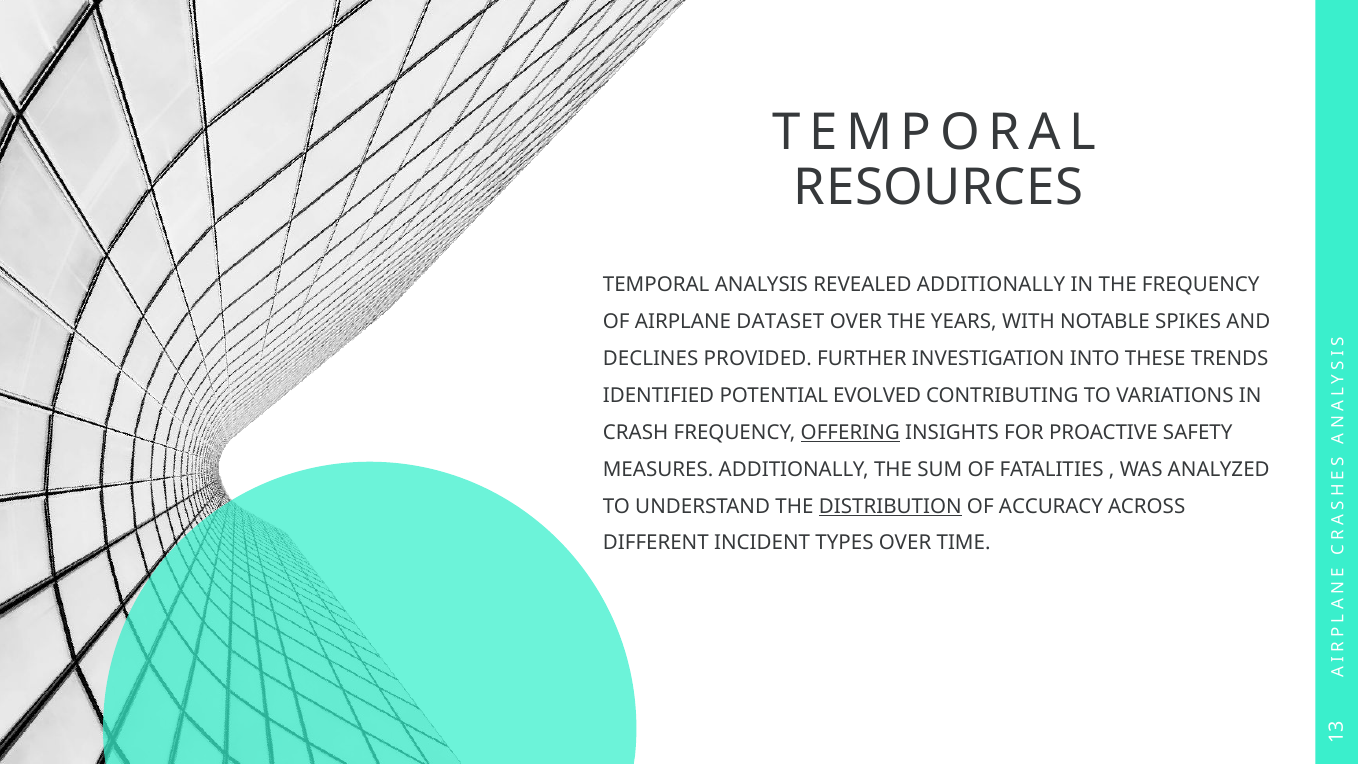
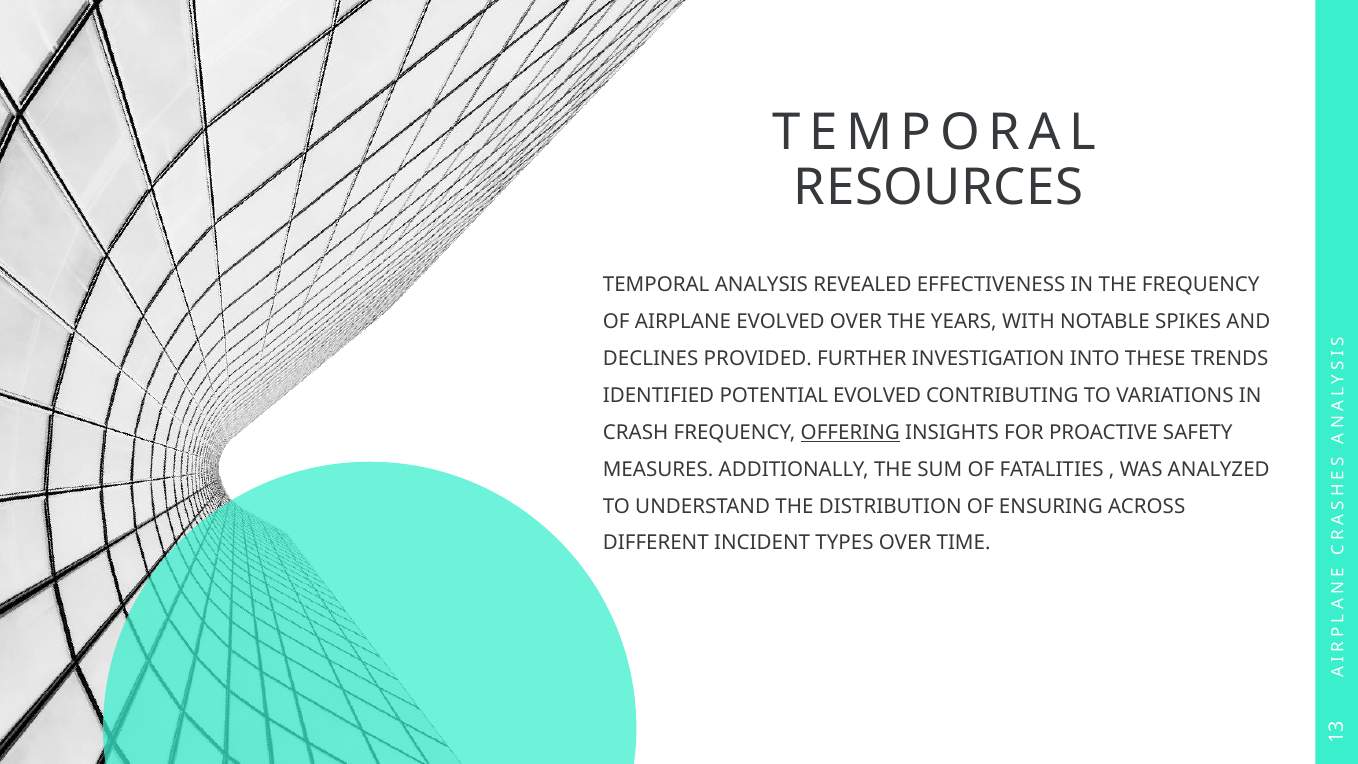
REVEALED ADDITIONALLY: ADDITIONALLY -> EFFECTIVENESS
AIRPLANE DATASET: DATASET -> EVOLVED
DISTRIBUTION underline: present -> none
ACCURACY: ACCURACY -> ENSURING
